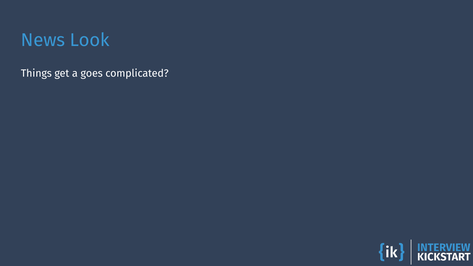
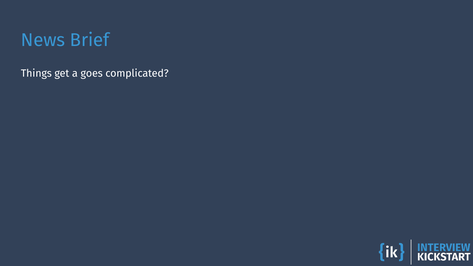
Look: Look -> Brief
